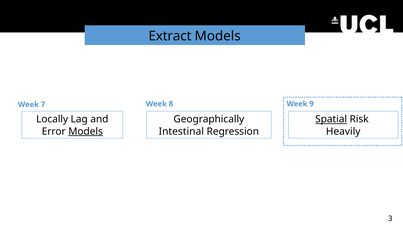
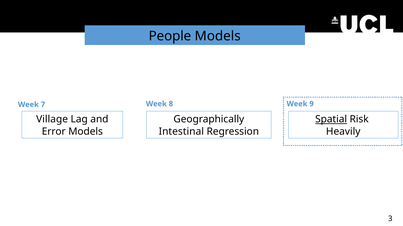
Extract: Extract -> People
Locally: Locally -> Village
Models at (86, 132) underline: present -> none
